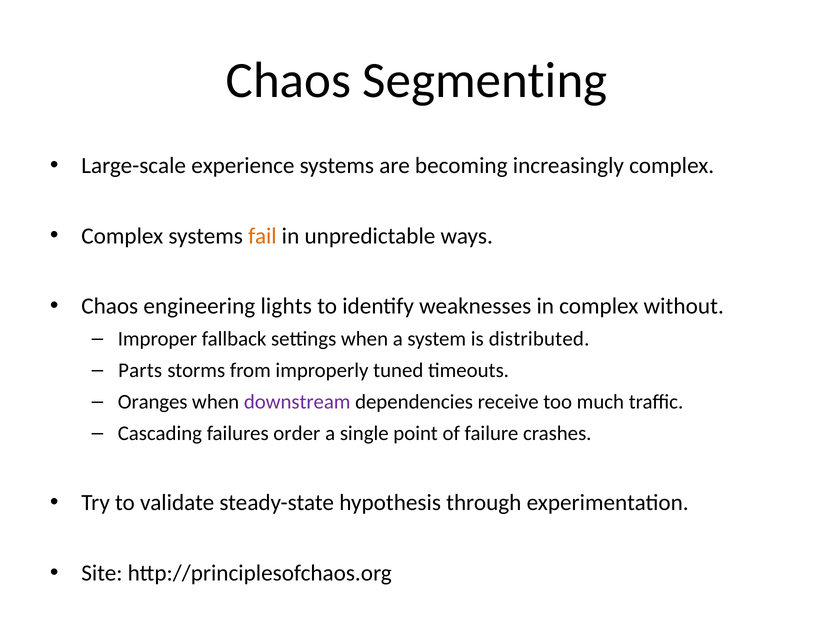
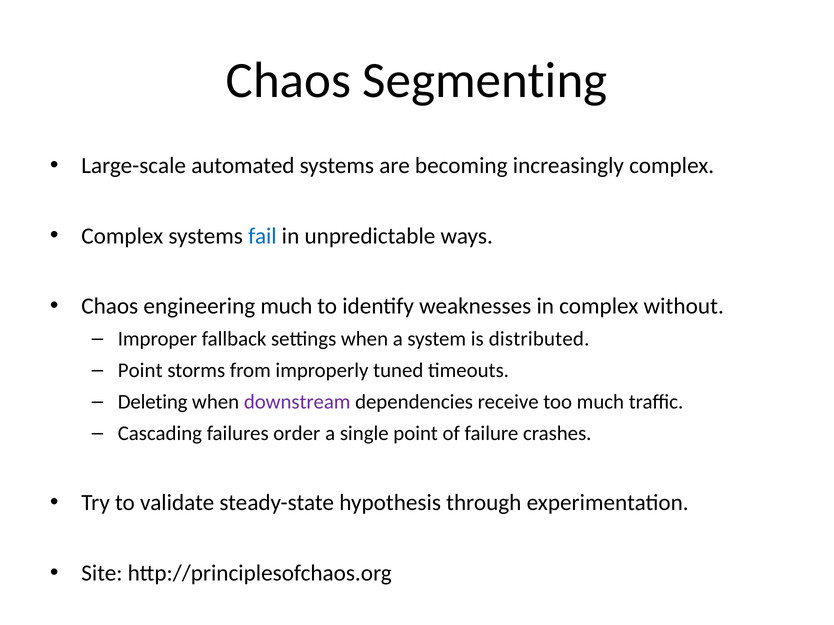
experience: experience -> automated
fail colour: orange -> blue
engineering lights: lights -> much
Parts at (140, 371): Parts -> Point
Oranges: Oranges -> Deleting
